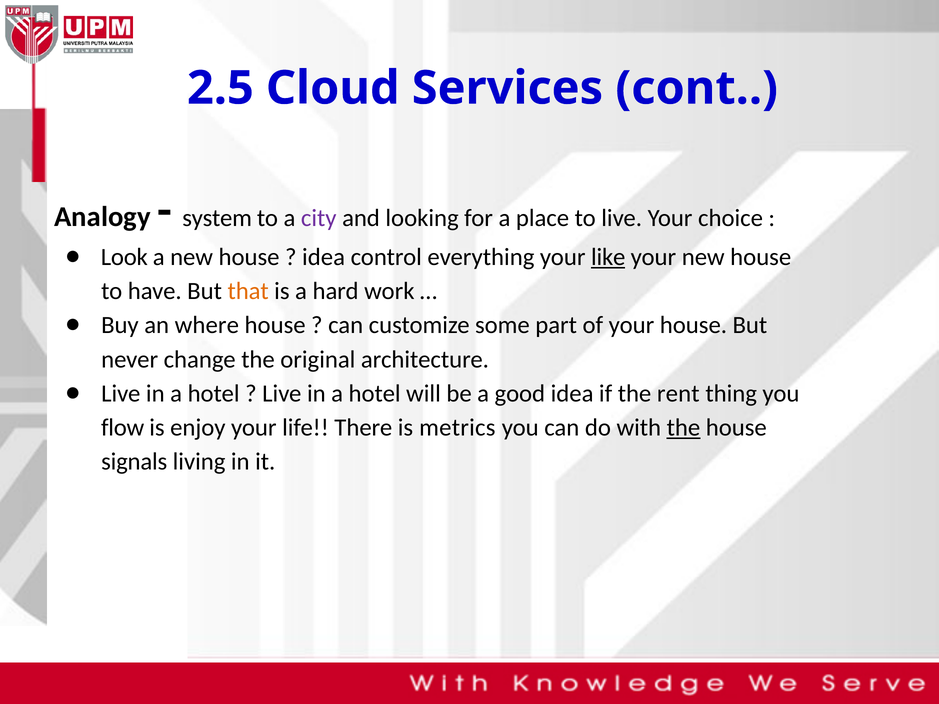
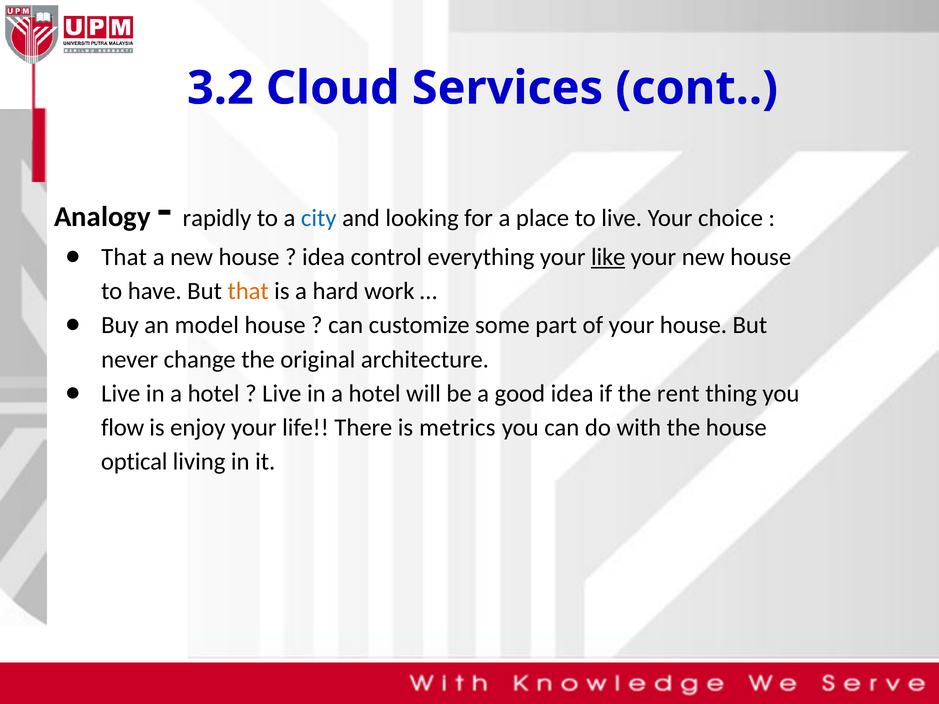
2.5: 2.5 -> 3.2
system: system -> rapidly
city colour: purple -> blue
Look at (124, 257): Look -> That
where: where -> model
the at (684, 428) underline: present -> none
signals: signals -> optical
